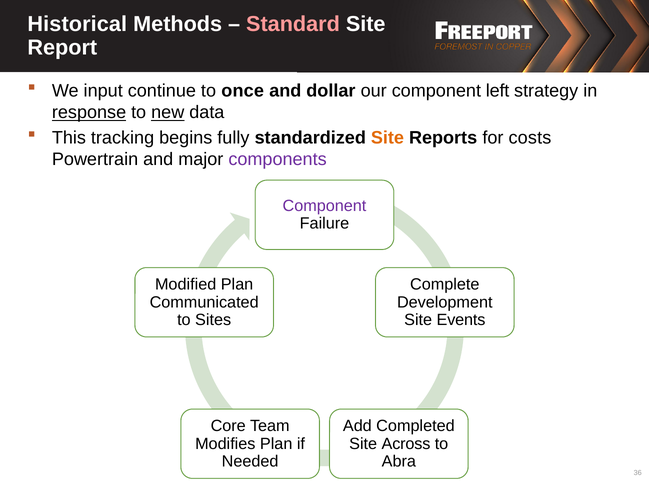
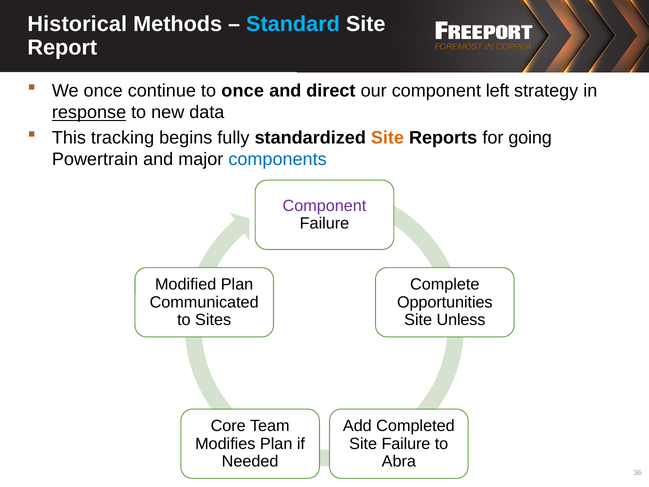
Standard colour: pink -> light blue
We input: input -> once
dollar: dollar -> direct
new underline: present -> none
costs: costs -> going
components colour: purple -> blue
Development: Development -> Opportunities
Events: Events -> Unless
Site Across: Across -> Failure
